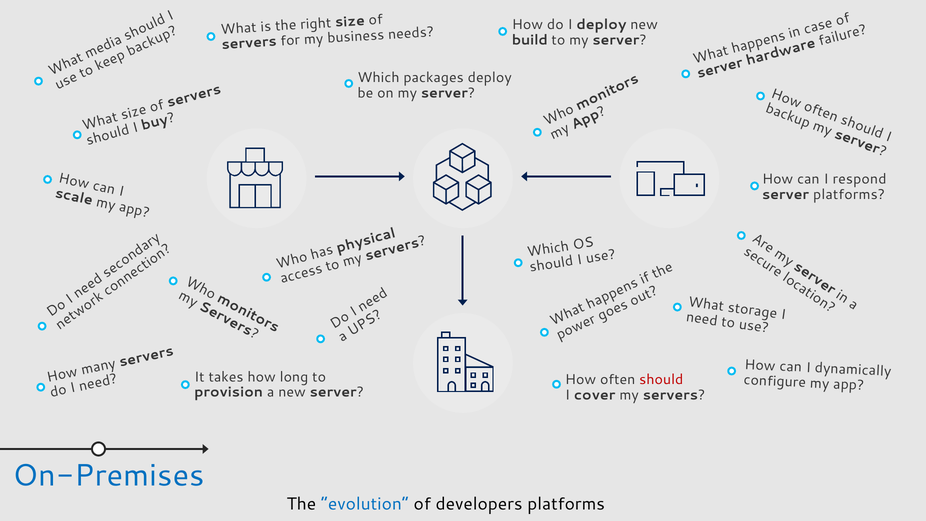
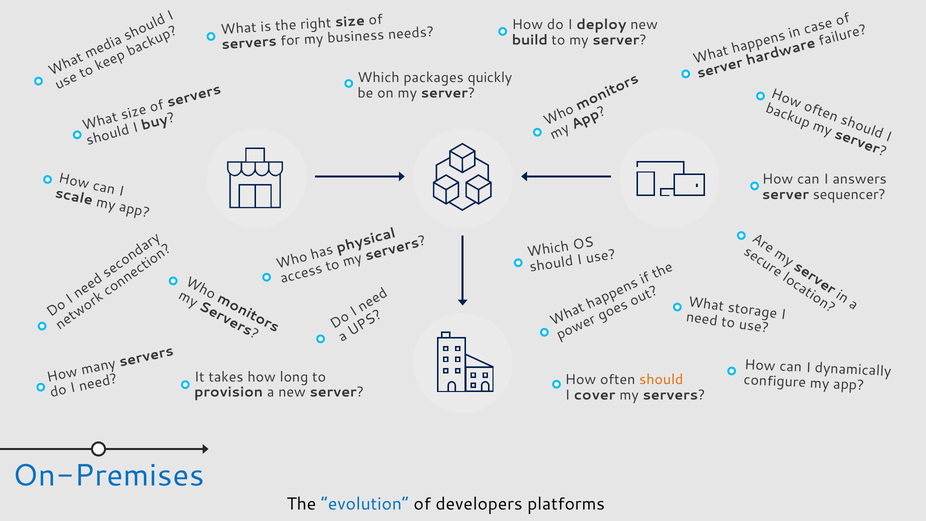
packages deploy: deploy -> quickly
respond: respond -> answers
server platforms: platforms -> sequencer
should at (661, 380) colour: red -> orange
